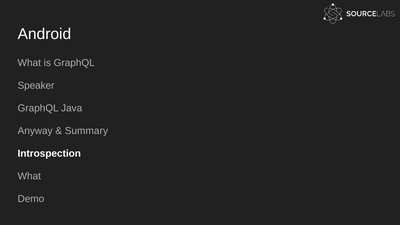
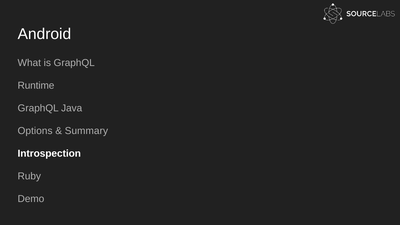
Speaker: Speaker -> Runtime
Anyway: Anyway -> Options
What at (29, 176): What -> Ruby
